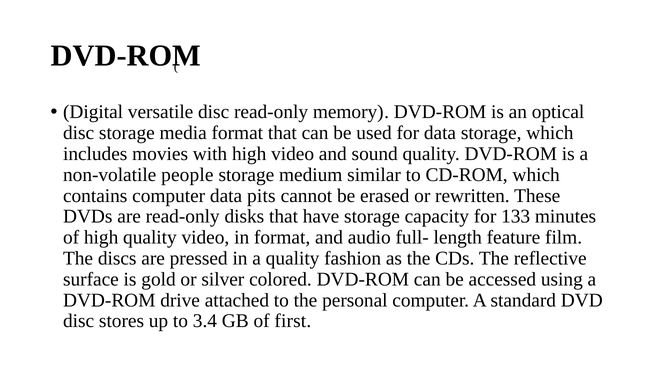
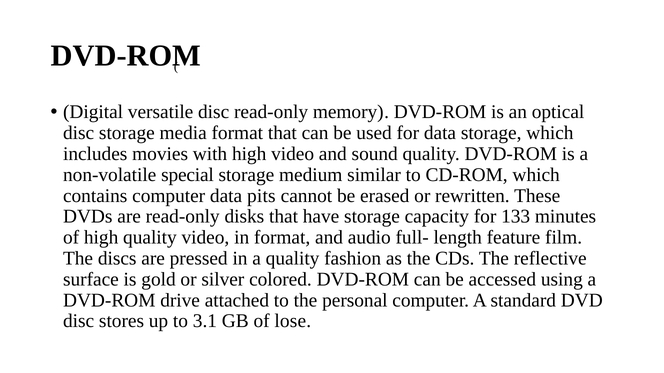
people: people -> special
3.4: 3.4 -> 3.1
first: first -> lose
